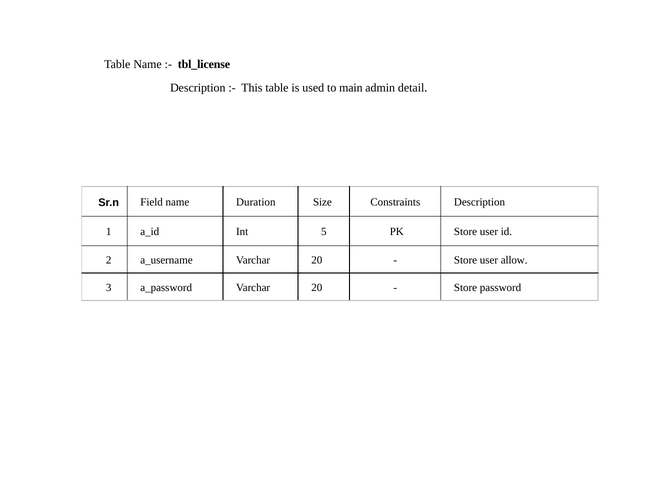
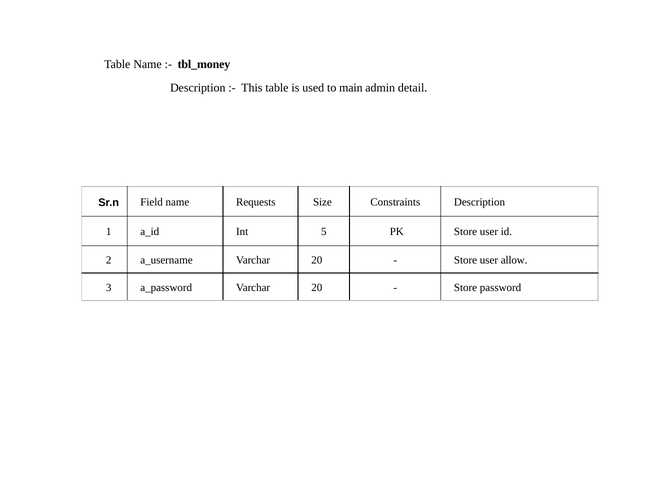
tbl_license: tbl_license -> tbl_money
Duration: Duration -> Requests
